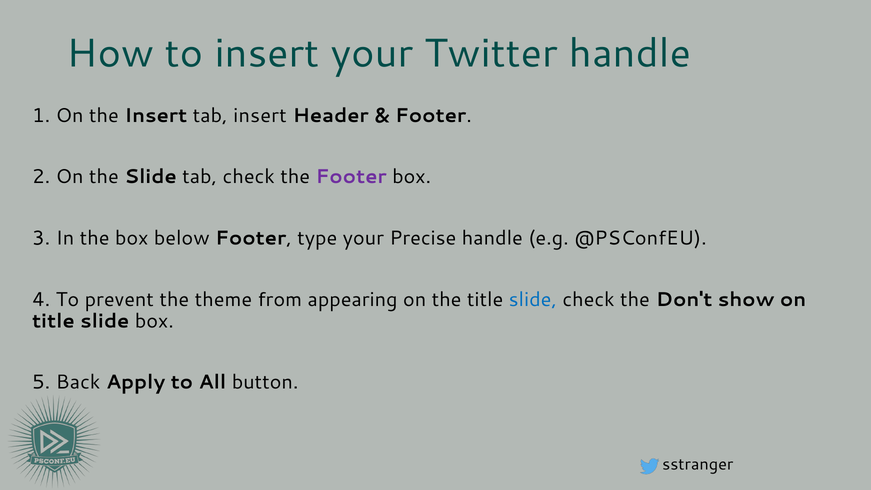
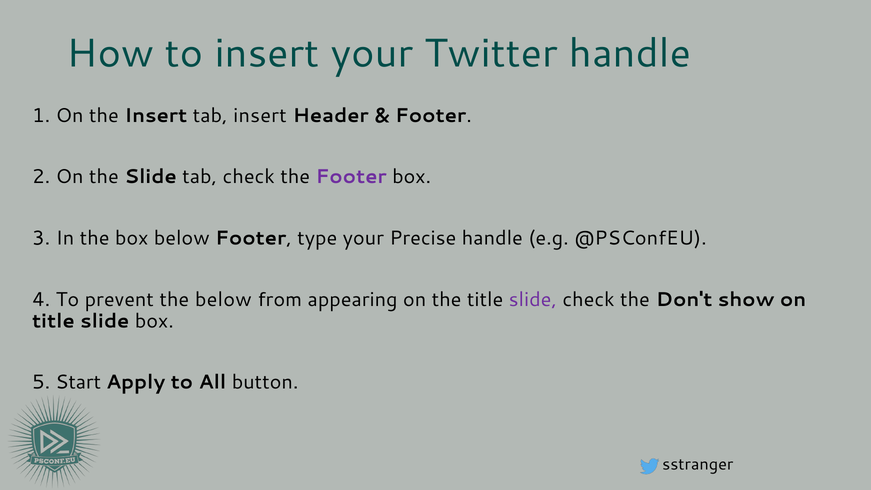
the theme: theme -> below
slide at (533, 299) colour: blue -> purple
Back: Back -> Start
